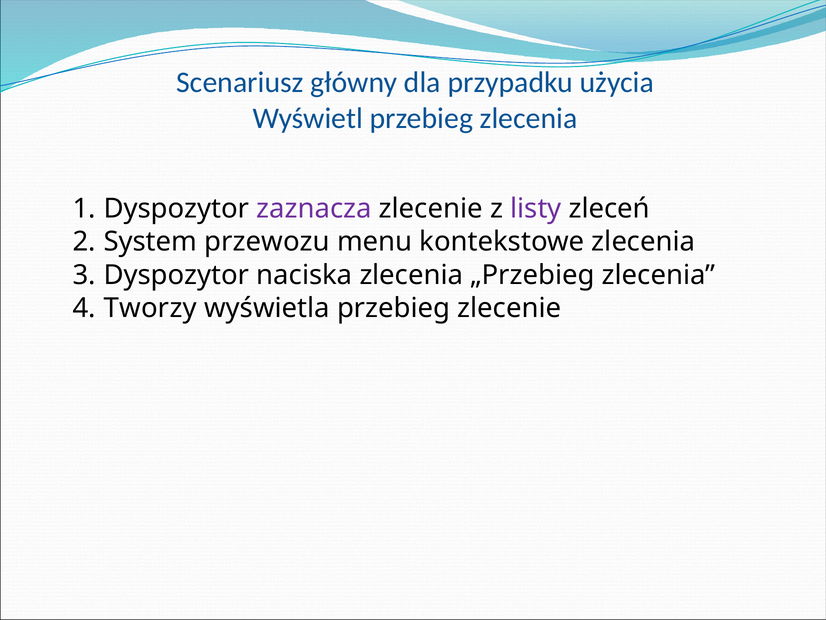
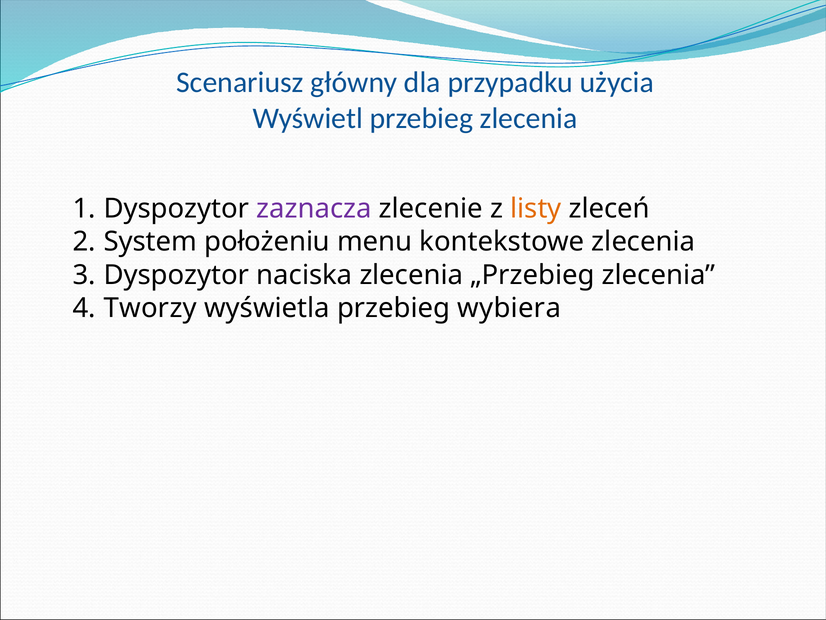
listy colour: purple -> orange
przewozu: przewozu -> położeniu
przebieg zlecenie: zlecenie -> wybiera
